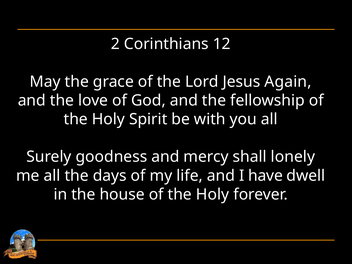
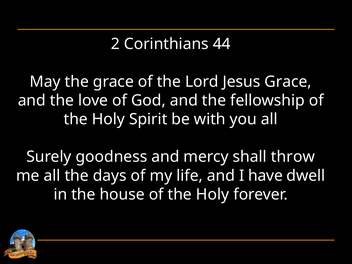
12: 12 -> 44
Jesus Again: Again -> Grace
lonely: lonely -> throw
